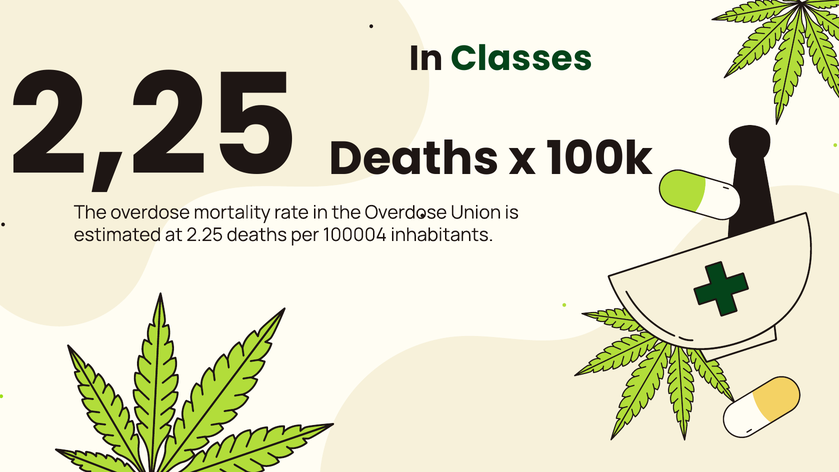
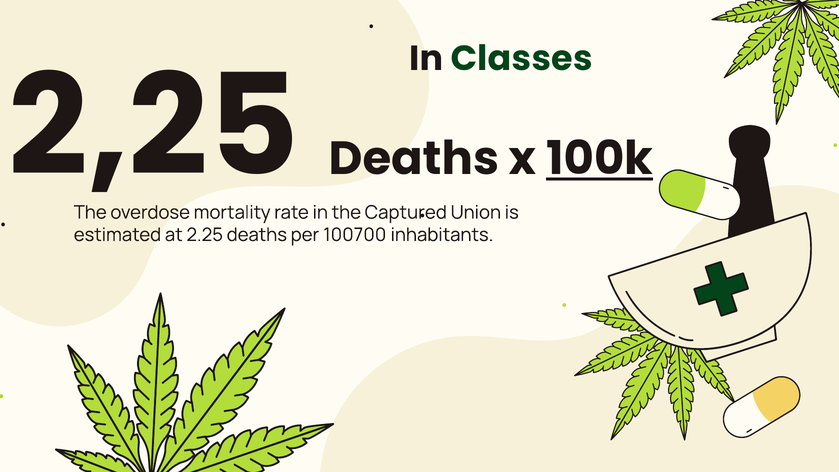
100k underline: none -> present
in the Overdose: Overdose -> Captured
100004: 100004 -> 100700
